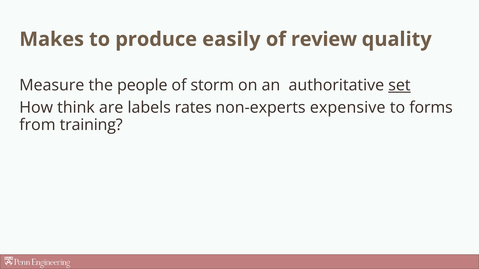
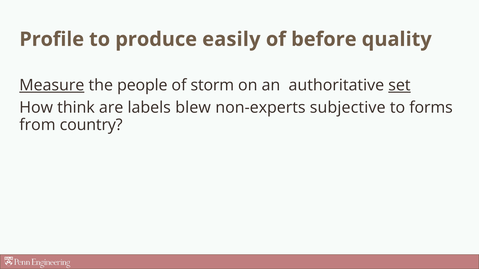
Makes: Makes -> Profile
review: review -> before
Measure underline: none -> present
rates: rates -> blew
expensive: expensive -> subjective
training: training -> country
